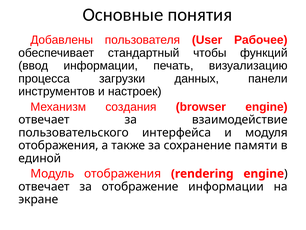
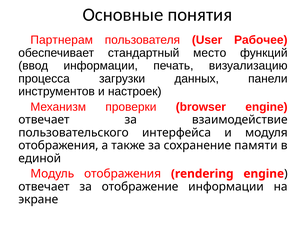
Добавлены: Добавлены -> Партнерам
чтобы: чтобы -> место
создания: создания -> проверки
